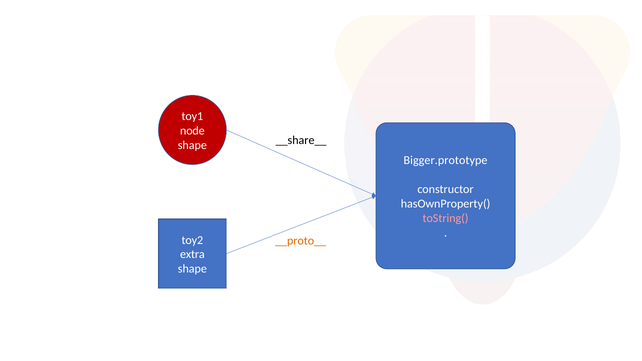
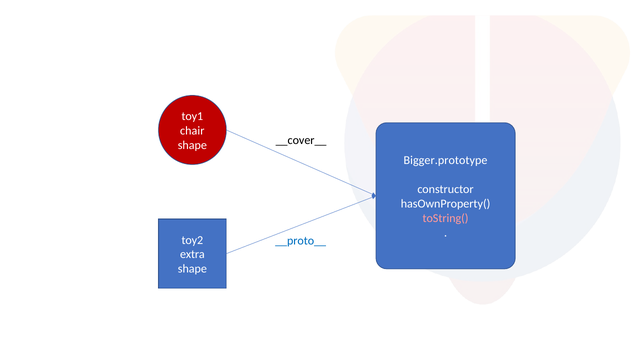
node: node -> chair
__share__: __share__ -> __cover__
__proto__ colour: orange -> blue
